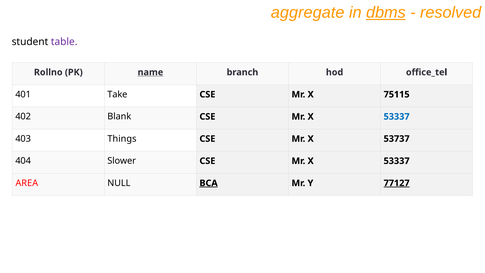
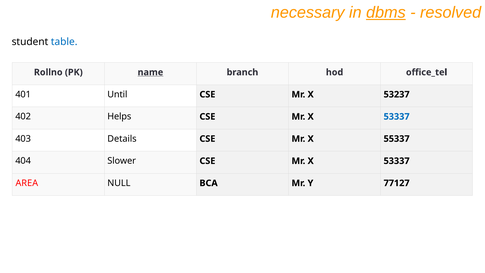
aggregate: aggregate -> necessary
table colour: purple -> blue
Take: Take -> Until
75115: 75115 -> 53237
Blank: Blank -> Helps
Things: Things -> Details
53737: 53737 -> 55337
BCA underline: present -> none
77127 underline: present -> none
